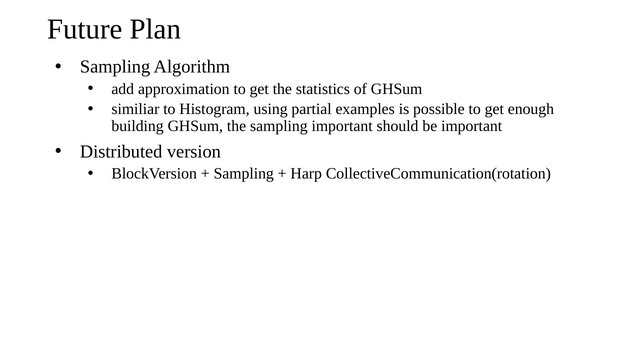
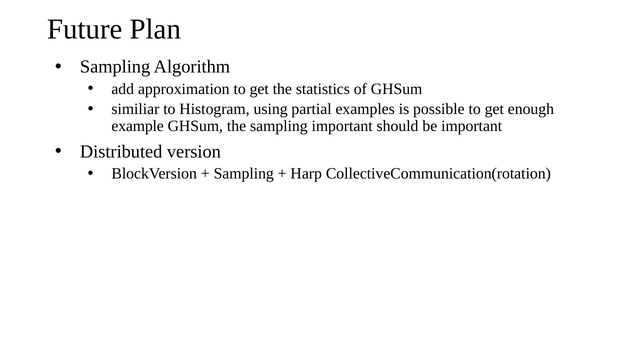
building: building -> example
